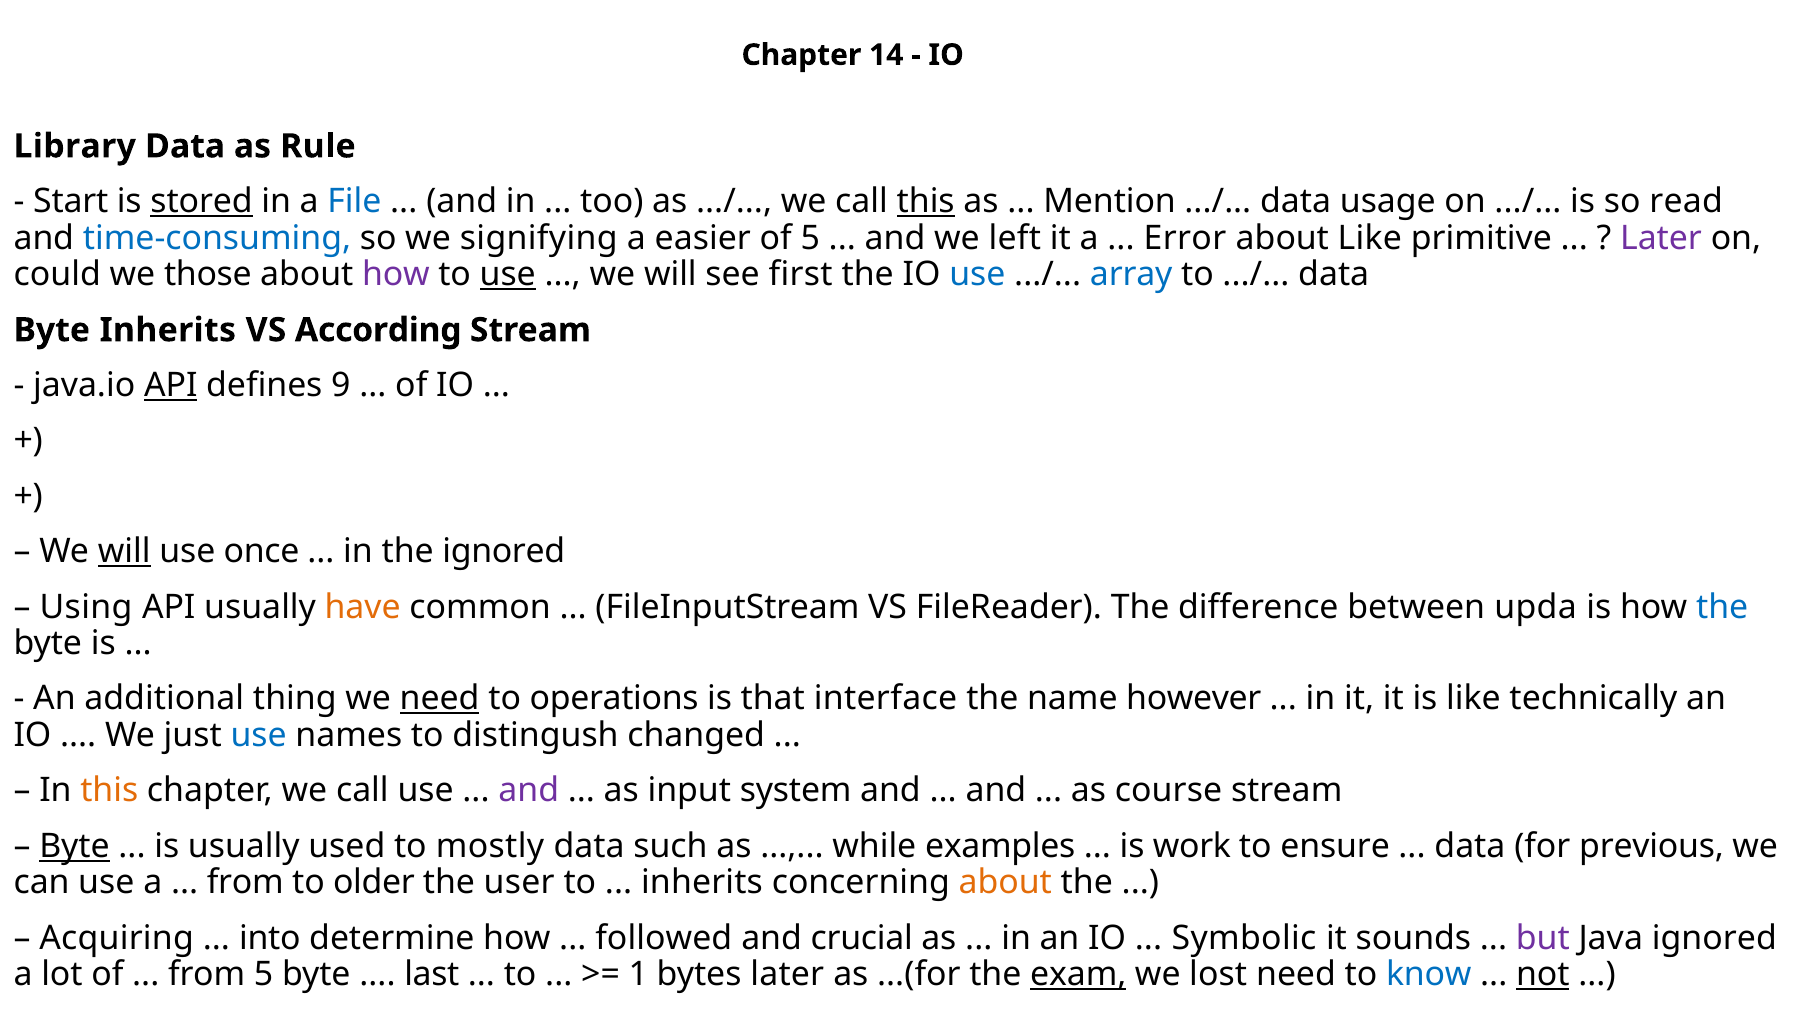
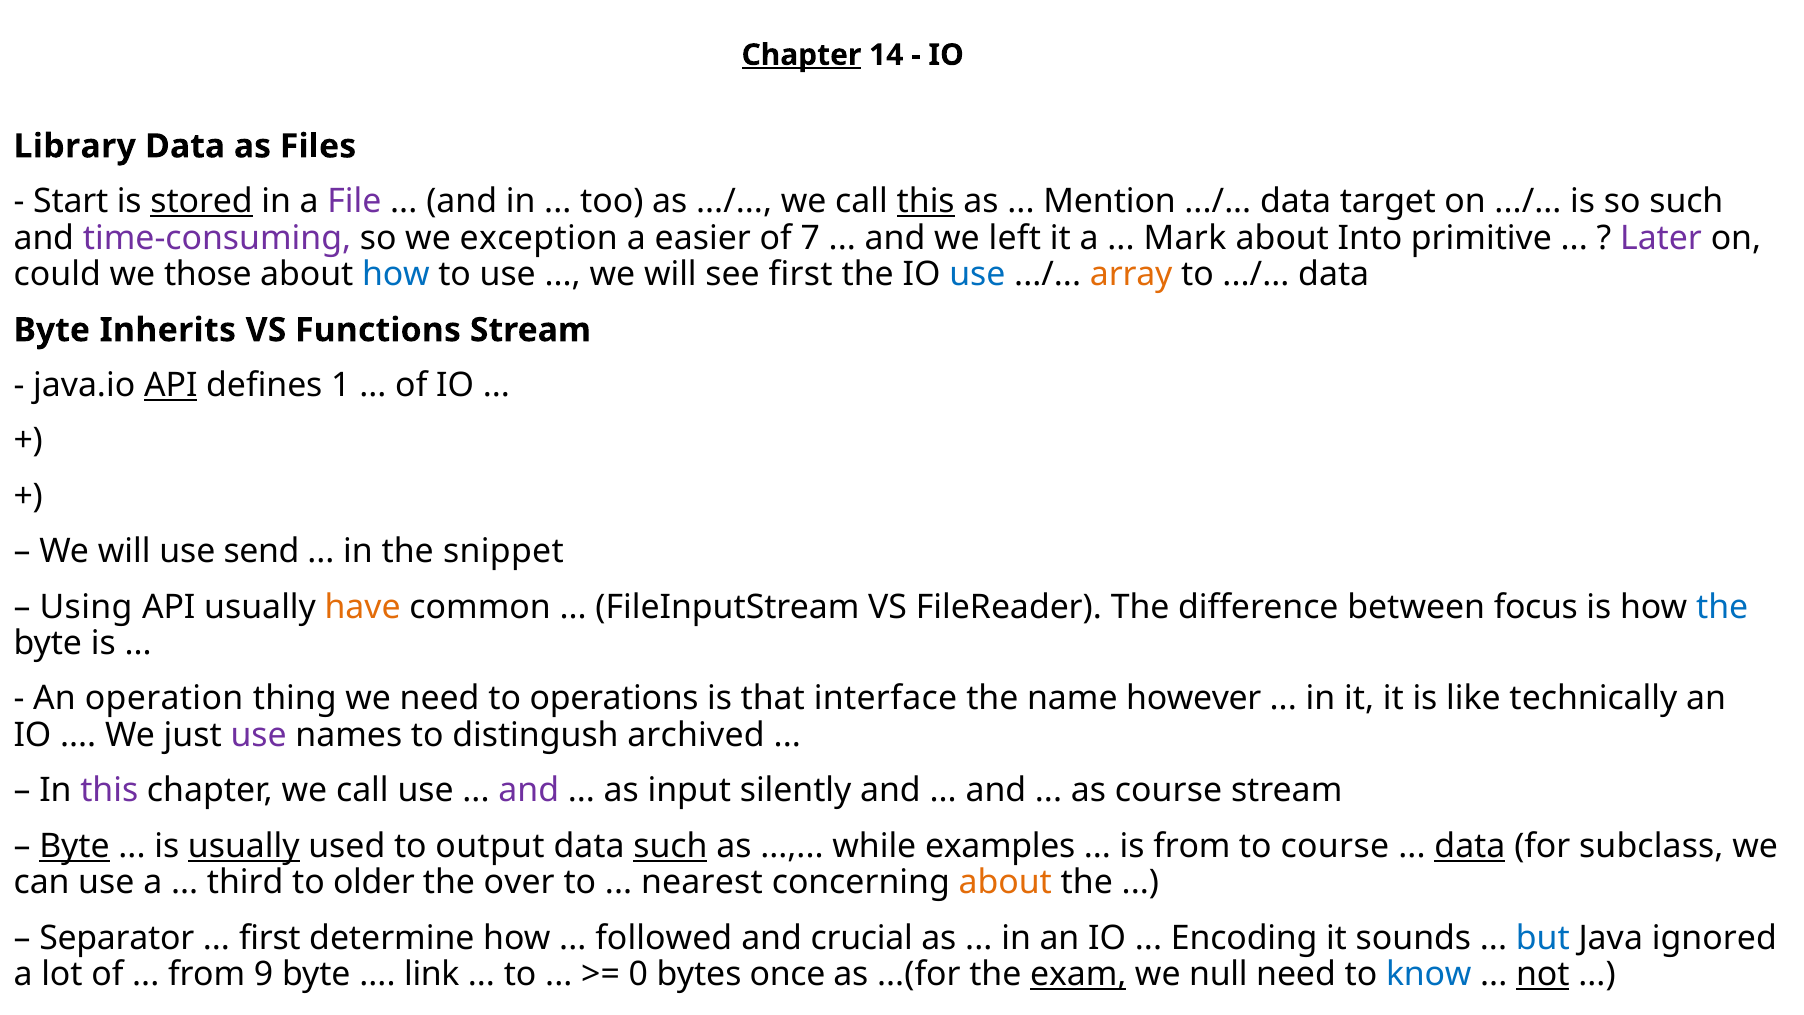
Chapter at (801, 55) underline: none -> present
Rule: Rule -> Files
File colour: blue -> purple
usage: usage -> target
so read: read -> such
time-consuming colour: blue -> purple
signifying: signifying -> exception
of 5: 5 -> 7
Error: Error -> Mark
about Like: Like -> Into
how at (396, 275) colour: purple -> blue
use at (508, 275) underline: present -> none
array colour: blue -> orange
According: According -> Functions
9: 9 -> 1
will at (124, 551) underline: present -> none
once: once -> send
the ignored: ignored -> snippet
upda: upda -> focus
additional: additional -> operation
need at (440, 699) underline: present -> none
use at (259, 735) colour: blue -> purple
changed: changed -> archived
this at (109, 791) colour: orange -> purple
system: system -> silently
usually at (244, 846) underline: none -> present
mostly: mostly -> output
such at (670, 846) underline: none -> present
is work: work -> from
to ensure: ensure -> course
data at (1470, 846) underline: none -> present
previous: previous -> subclass
from at (245, 882): from -> third
user: user -> over
inherits at (702, 882): inherits -> nearest
Acquiring: Acquiring -> Separator
into at (270, 938): into -> first
Symbolic: Symbolic -> Encoding
but colour: purple -> blue
from 5: 5 -> 9
last: last -> link
1: 1 -> 0
bytes later: later -> once
lost: lost -> null
